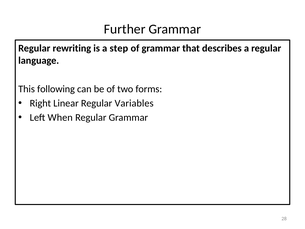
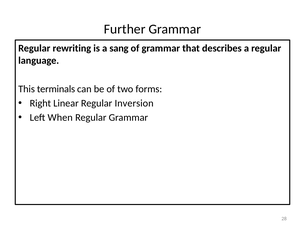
step: step -> sang
following: following -> terminals
Variables: Variables -> Inversion
